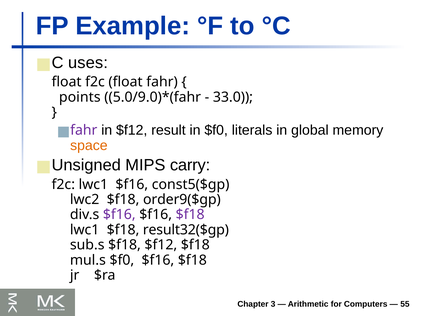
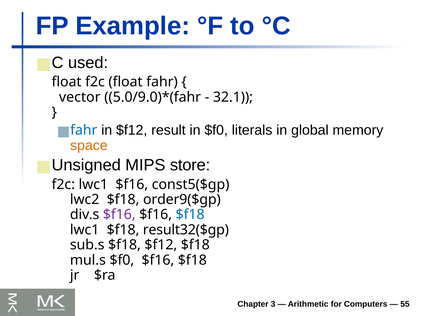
uses: uses -> used
points: points -> vector
33.0: 33.0 -> 32.1
fahr at (84, 130) colour: purple -> blue
carry: carry -> store
$f18 at (190, 215) colour: purple -> blue
